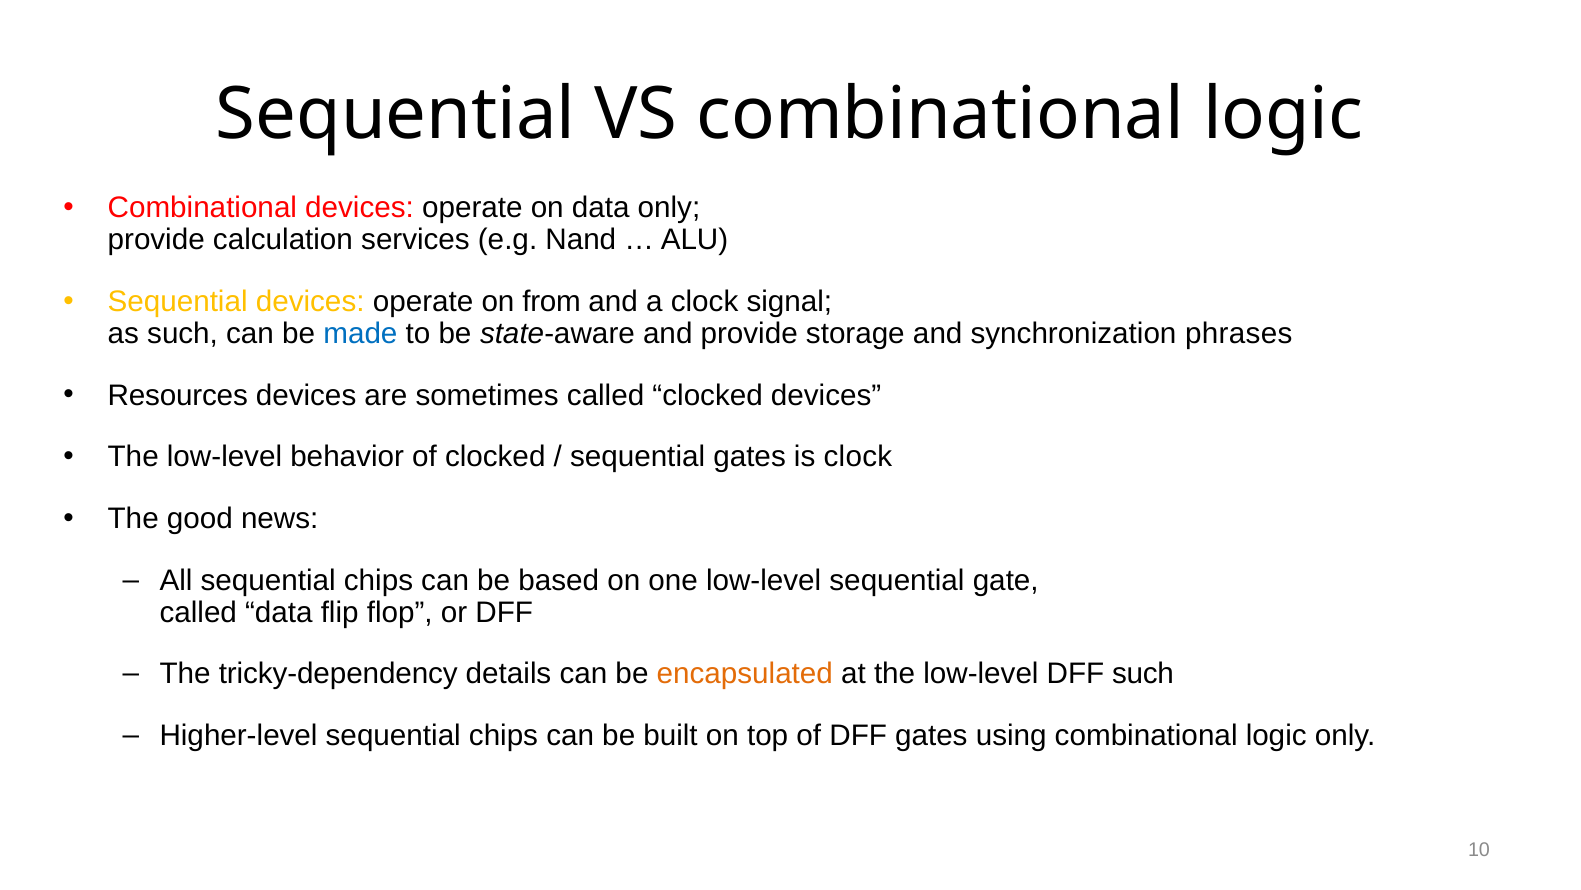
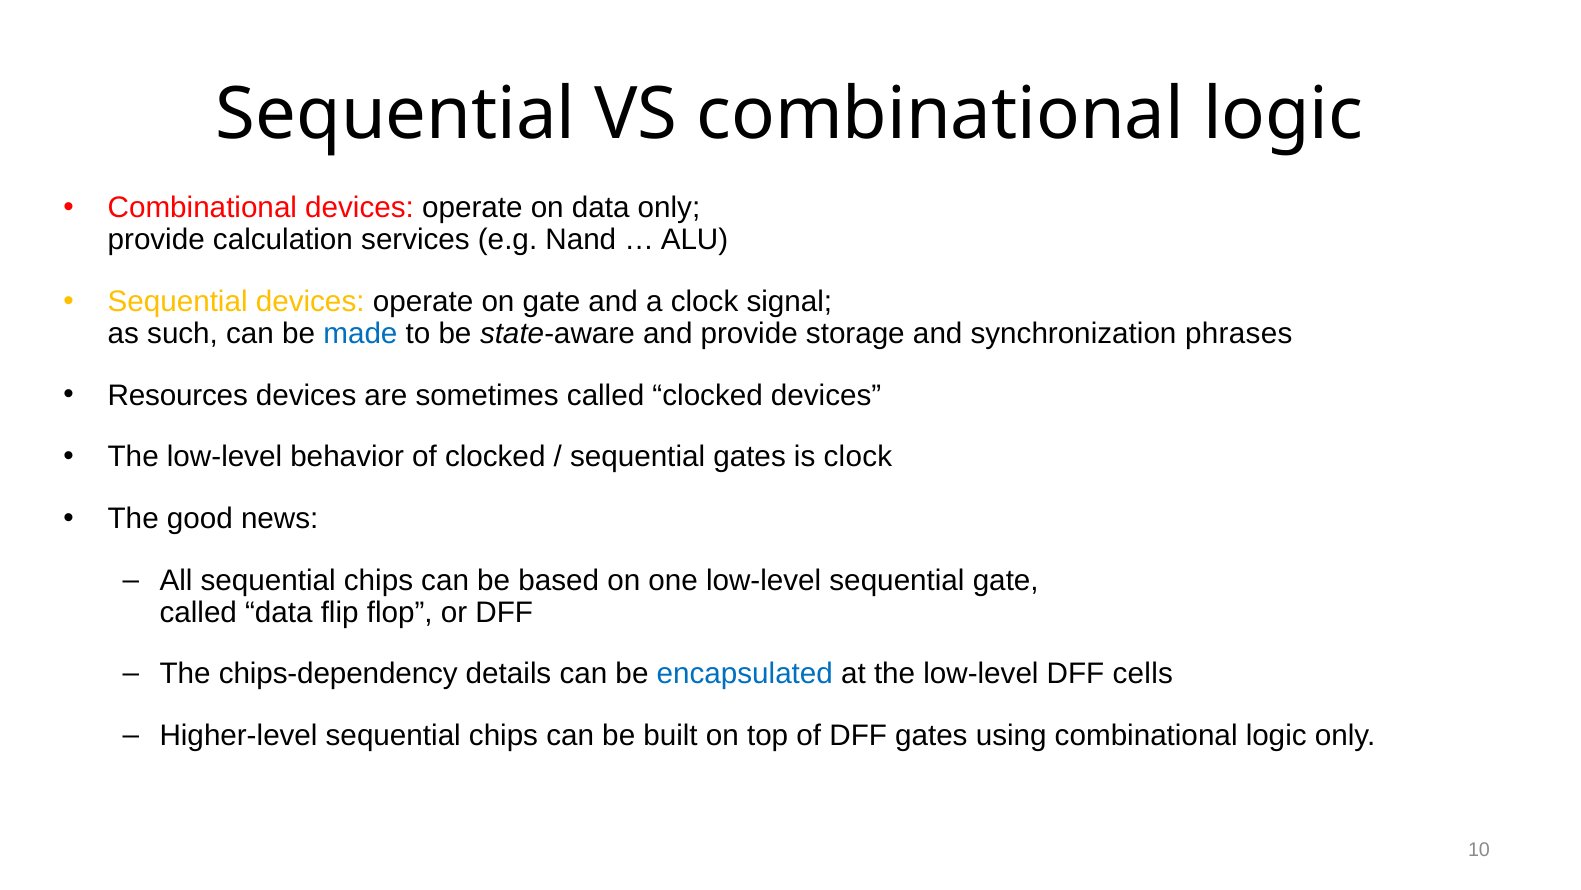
on from: from -> gate
tricky-dependency: tricky-dependency -> chips-dependency
encapsulated colour: orange -> blue
DFF such: such -> cells
